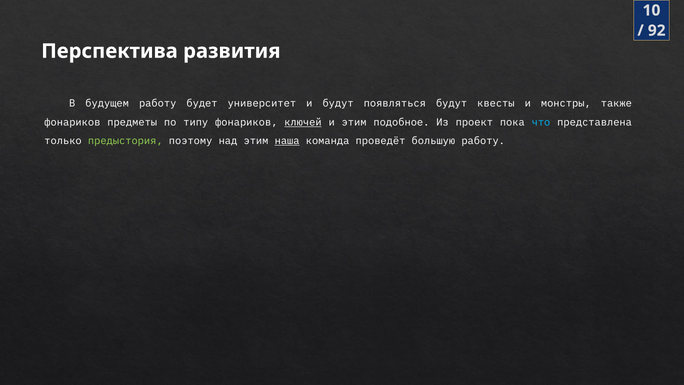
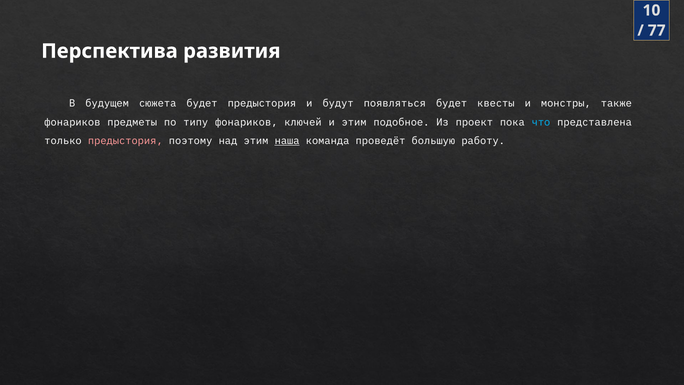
92: 92 -> 77
будущем работу: работу -> сюжета
будет университет: университет -> предыстория
появляться будут: будут -> будет
ключей underline: present -> none
предыстория at (125, 141) colour: light green -> pink
